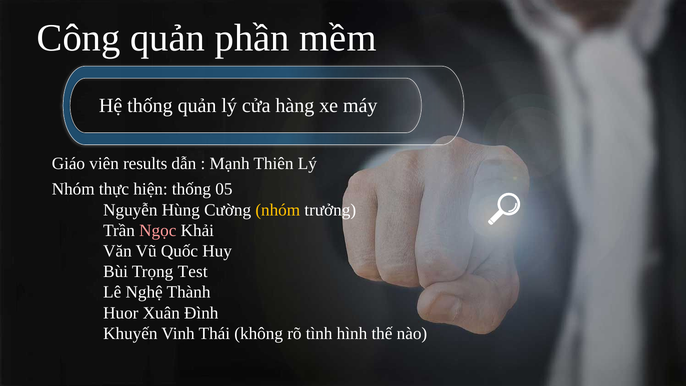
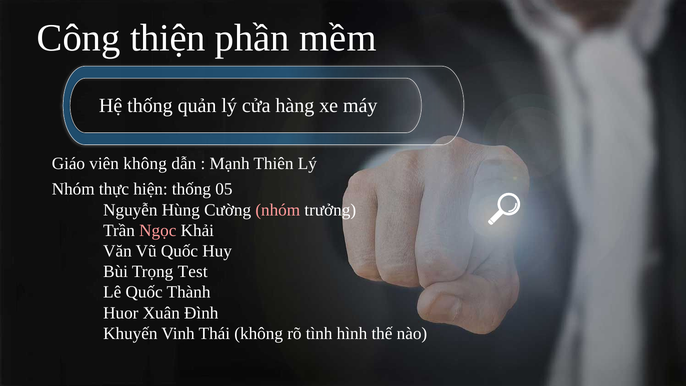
Công quản: quản -> thiện
viên results: results -> không
nhóm at (278, 210) colour: yellow -> pink
Lê Nghệ: Nghệ -> Quốc
